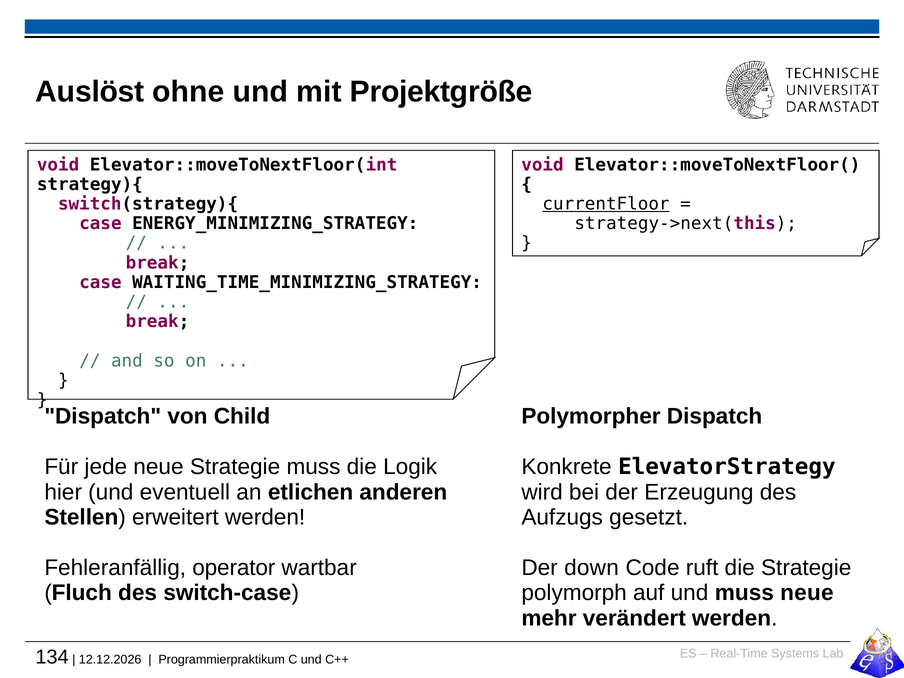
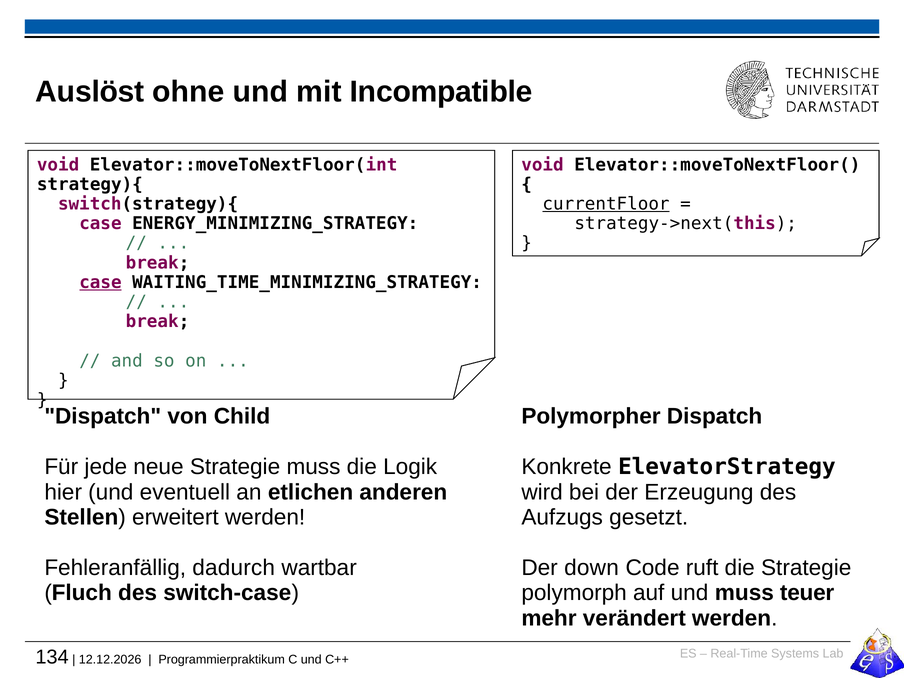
Projektgröße: Projektgröße -> Incompatible
case at (100, 282) underline: none -> present
operator: operator -> dadurch
muss neue: neue -> teuer
